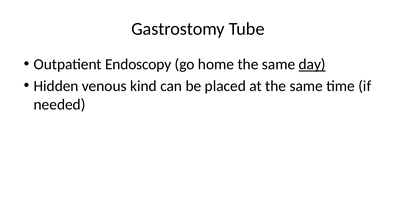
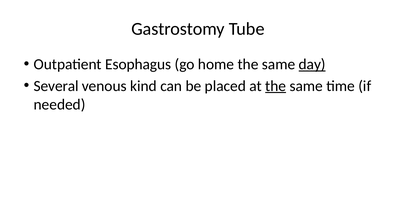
Endoscopy: Endoscopy -> Esophagus
Hidden: Hidden -> Several
the at (276, 86) underline: none -> present
